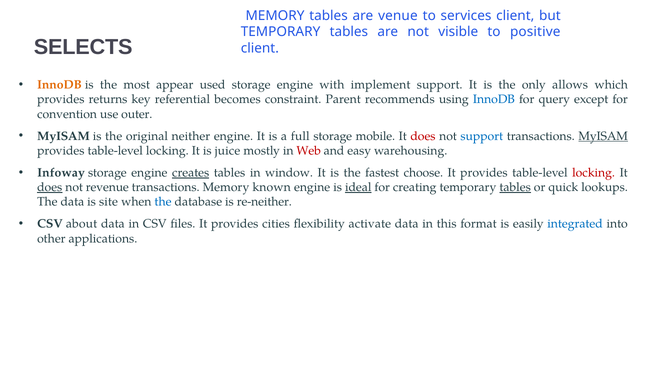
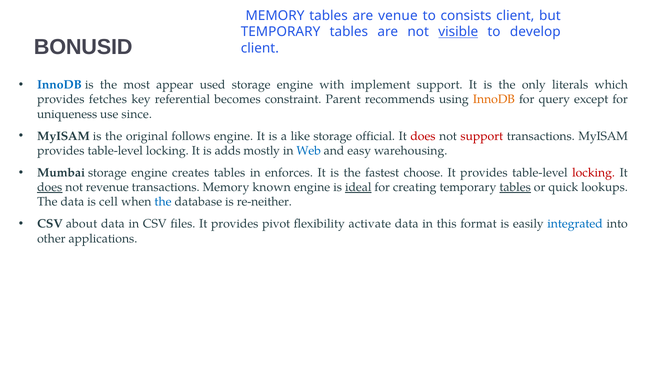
services: services -> consists
visible underline: none -> present
positive: positive -> develop
SELECTS: SELECTS -> BONUSID
InnoDB at (60, 85) colour: orange -> blue
allows: allows -> literals
returns: returns -> fetches
InnoDB at (494, 100) colour: blue -> orange
convention: convention -> uniqueness
outer: outer -> since
neither: neither -> follows
full: full -> like
mobile: mobile -> official
support at (482, 136) colour: blue -> red
MyISAM at (603, 136) underline: present -> none
juice: juice -> adds
Web colour: red -> blue
Infoway: Infoway -> Mumbai
creates underline: present -> none
window: window -> enforces
site: site -> cell
cities: cities -> pivot
